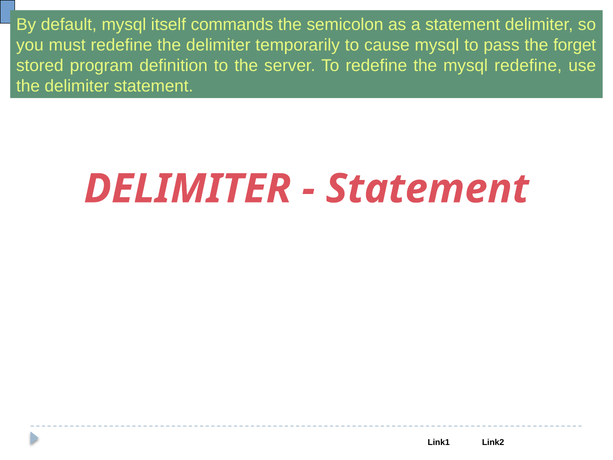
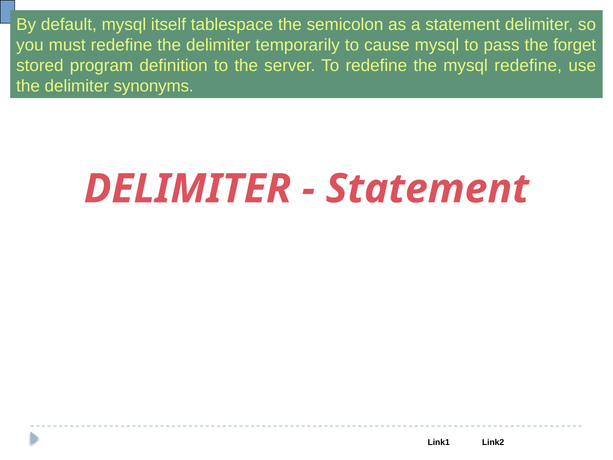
commands: commands -> tablespace
delimiter statement: statement -> synonyms
